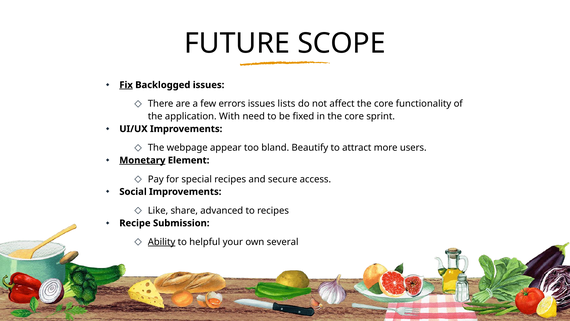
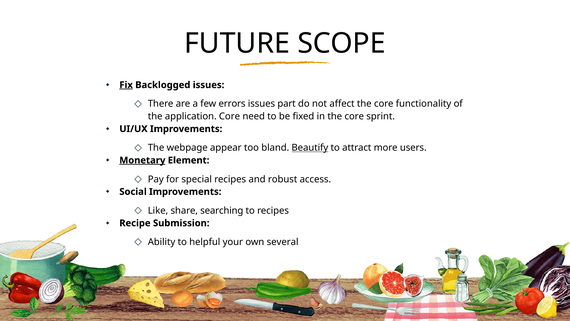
lists: lists -> part
application With: With -> Core
Beautify underline: none -> present
secure: secure -> robust
advanced: advanced -> searching
Ability underline: present -> none
